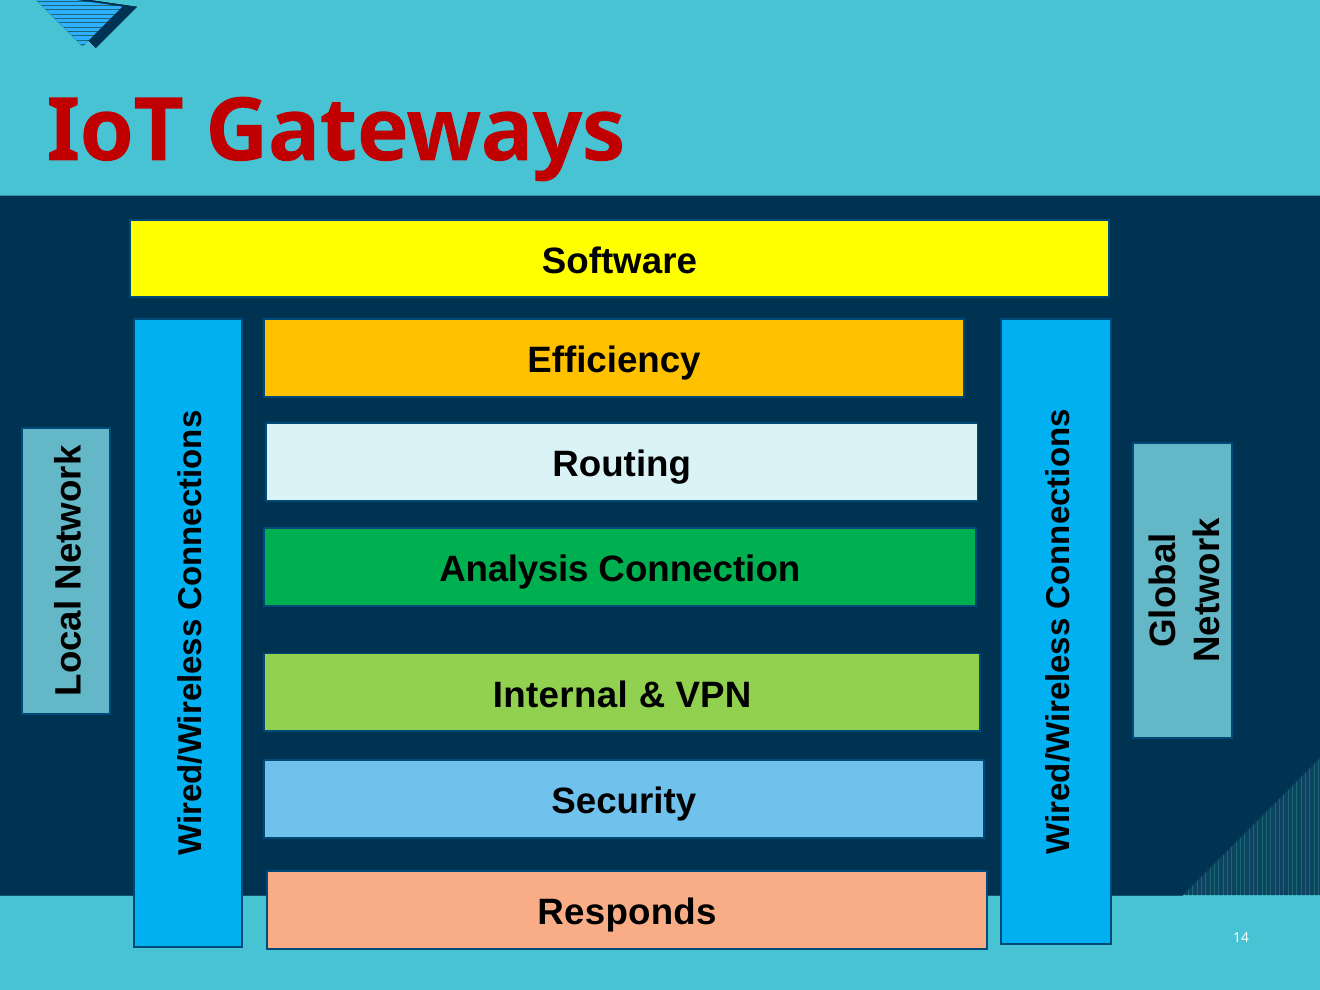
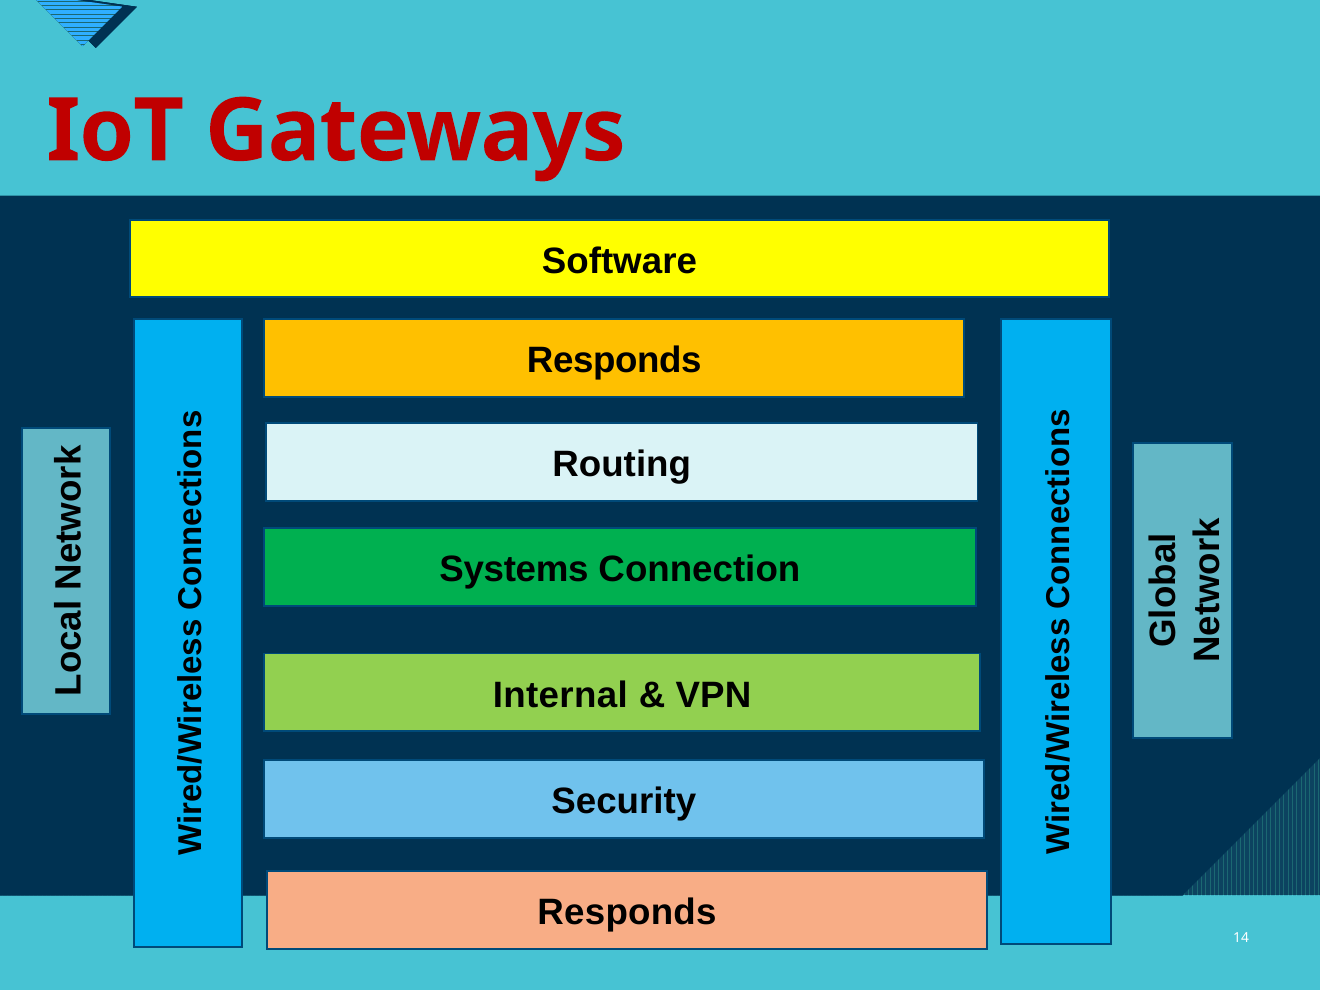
Efficiency at (614, 360): Efficiency -> Responds
Analysis: Analysis -> Systems
